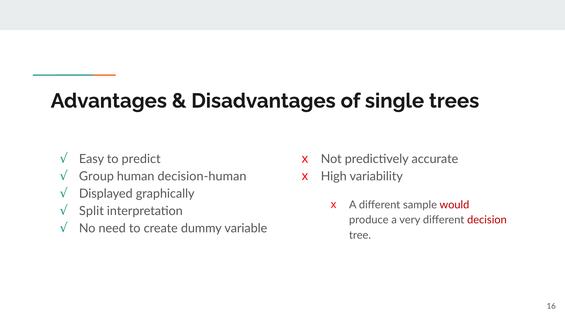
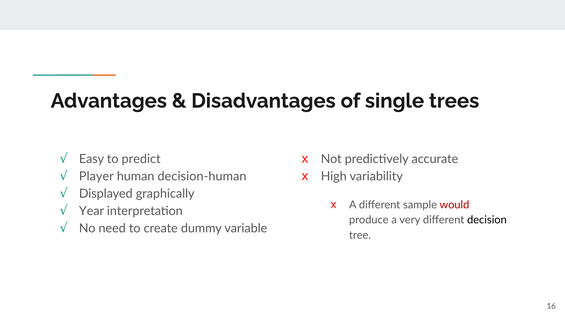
Group: Group -> Player
Split: Split -> Year
decision colour: red -> black
